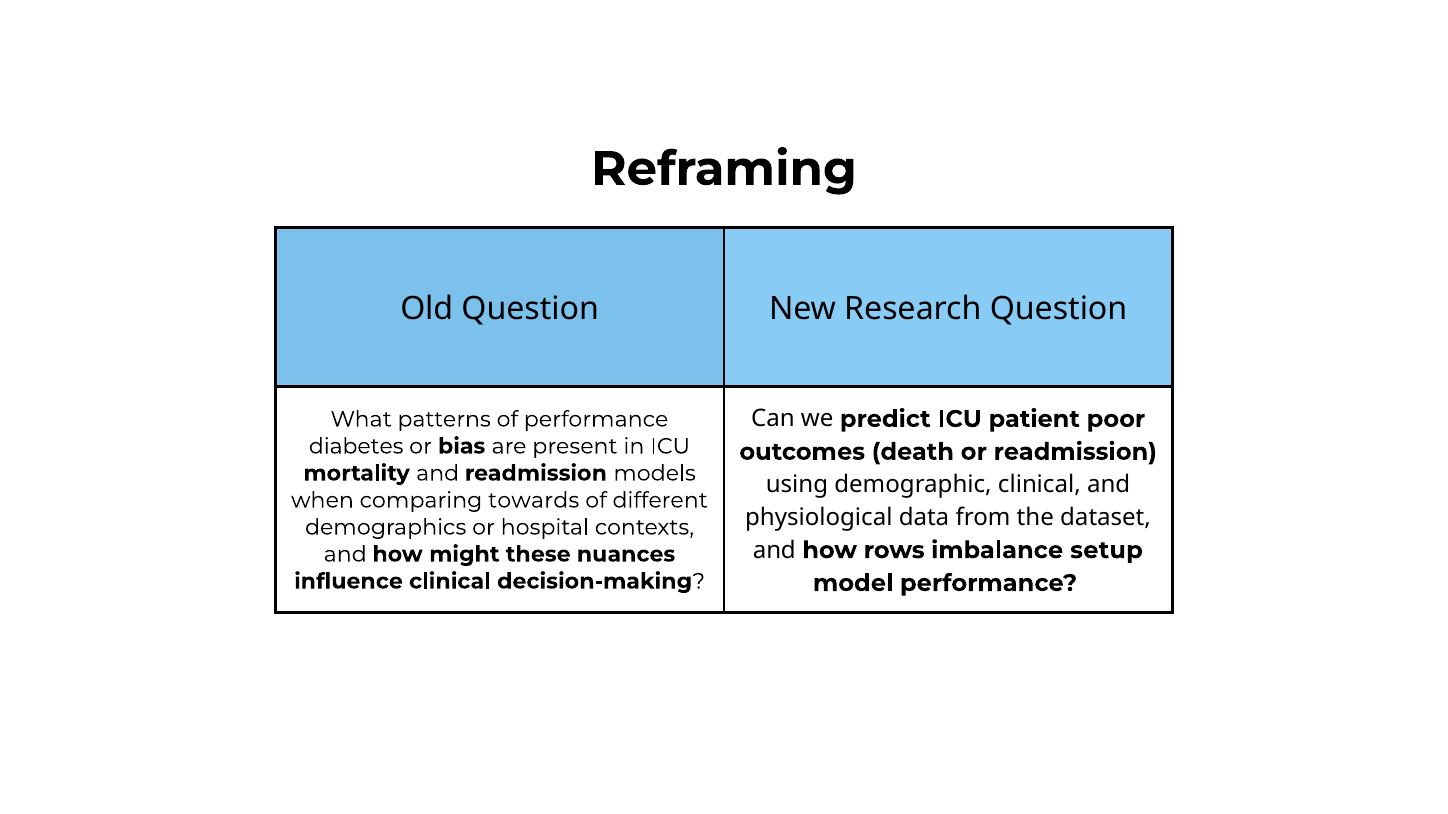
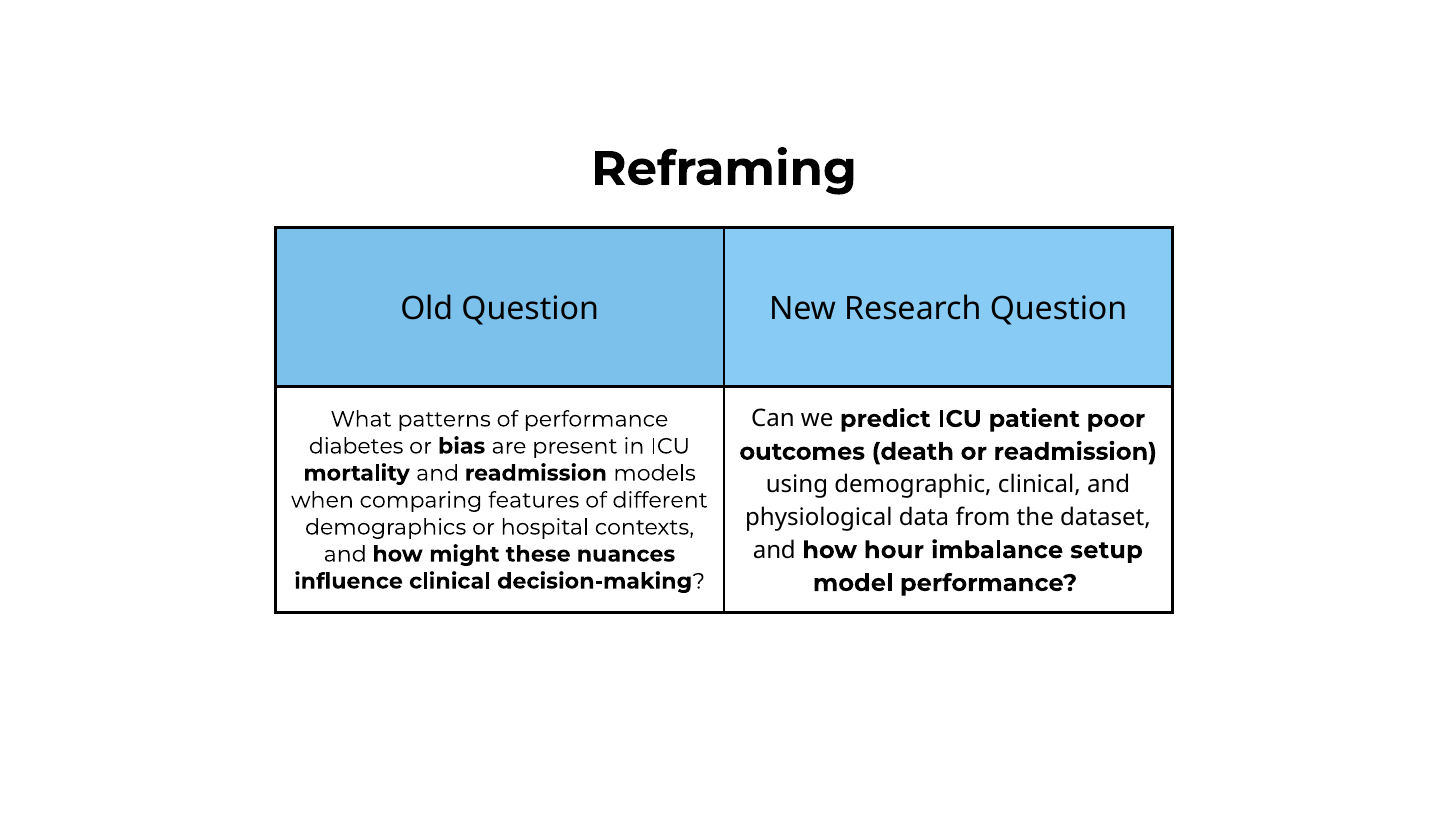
towards: towards -> features
rows: rows -> hour
